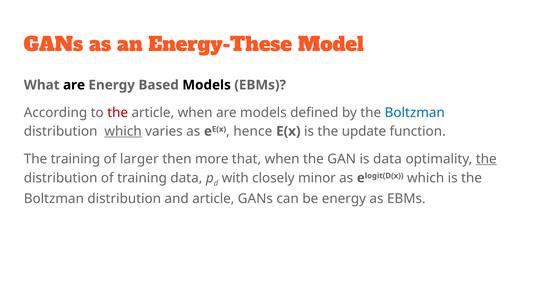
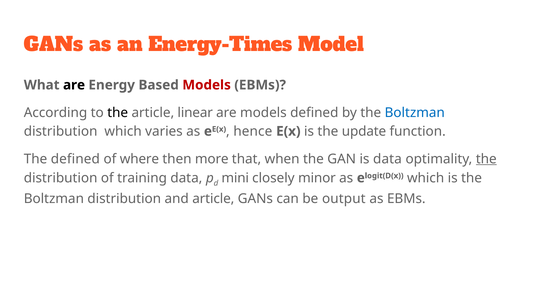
Energy-These: Energy-These -> Energy-Times
Models at (207, 85) colour: black -> red
the at (118, 113) colour: red -> black
article when: when -> linear
which at (123, 131) underline: present -> none
The training: training -> defined
larger: larger -> where
with: with -> mini
be energy: energy -> output
